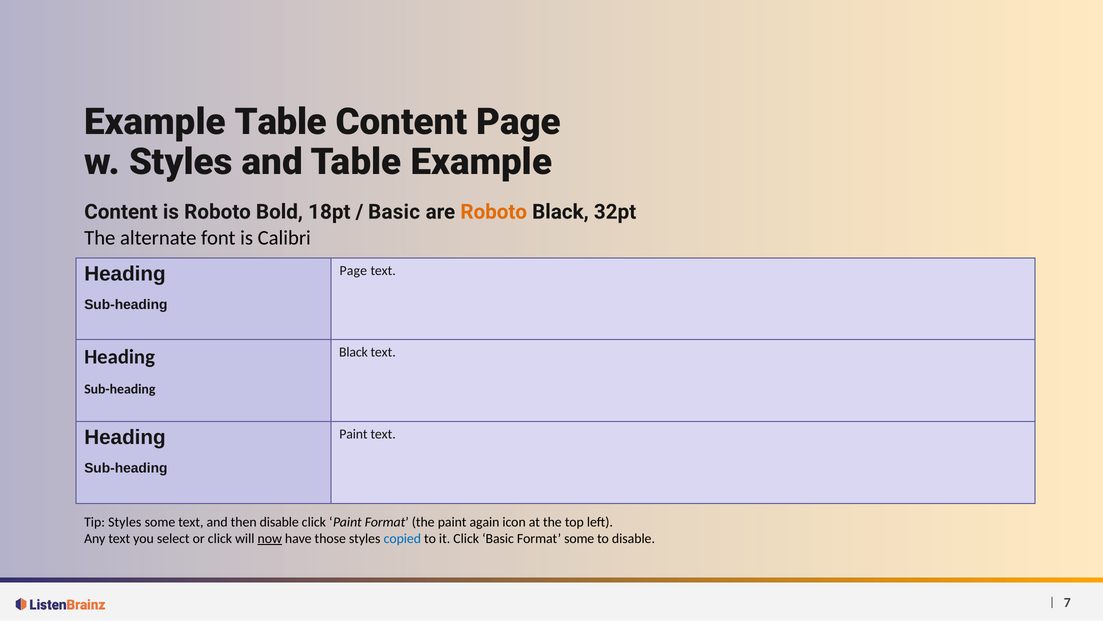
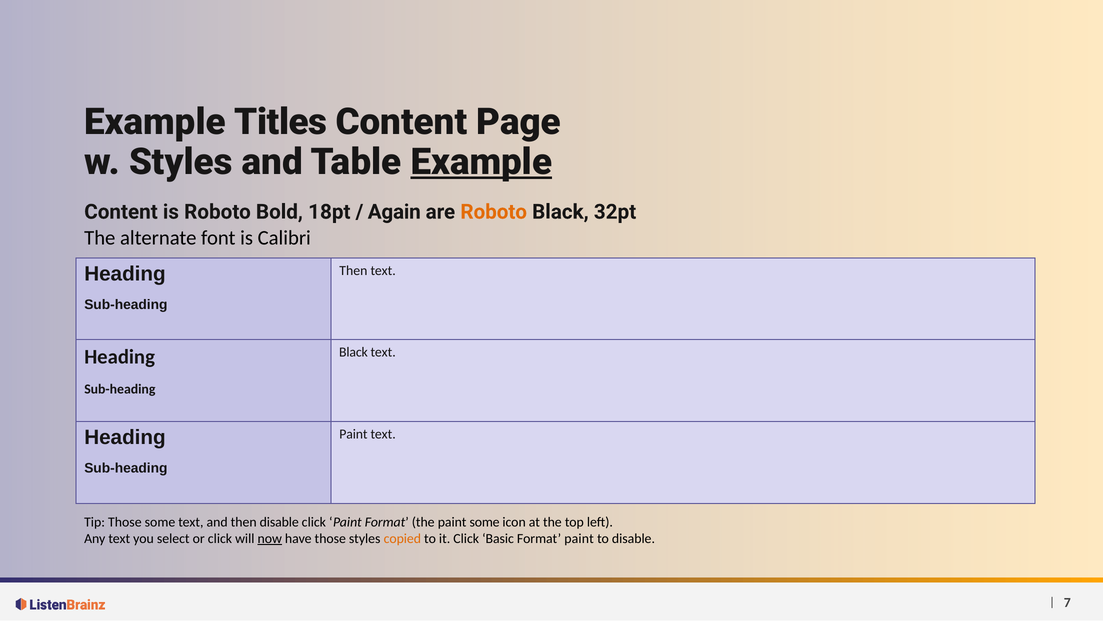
Example Table: Table -> Titles
Example at (481, 162) underline: none -> present
Basic at (394, 212): Basic -> Again
Page at (353, 270): Page -> Then
Tip Styles: Styles -> Those
paint again: again -> some
copied colour: blue -> orange
Format some: some -> paint
